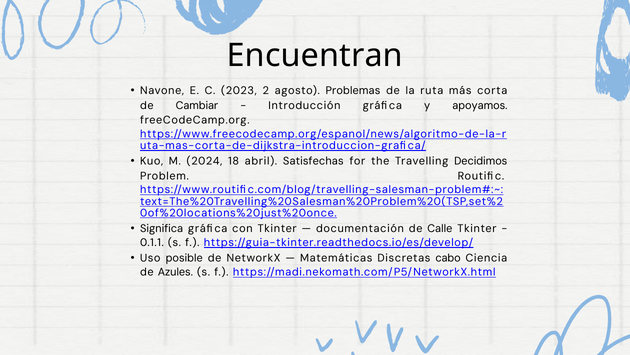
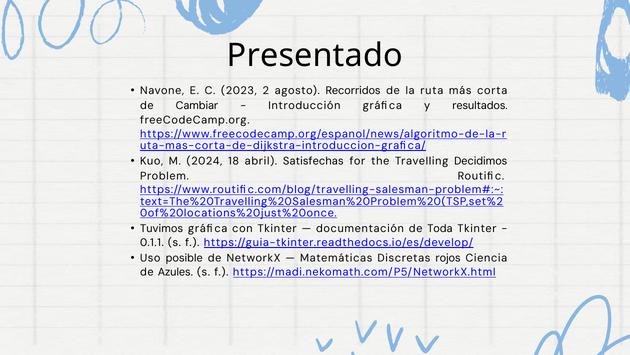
Encuentran: Encuentran -> Presentado
Problemas: Problemas -> Recorridos
apoyamos: apoyamos -> resultados
Significa: Significa -> Tuvimos
Calle: Calle -> Toda
cabo: cabo -> rojos
